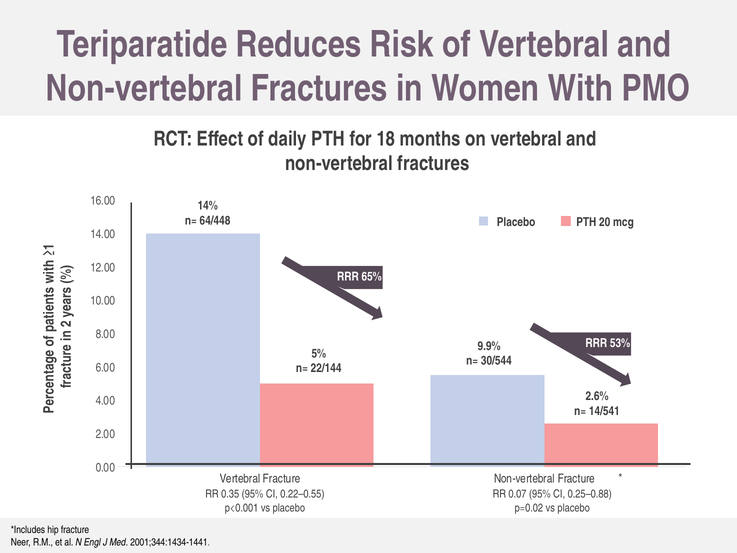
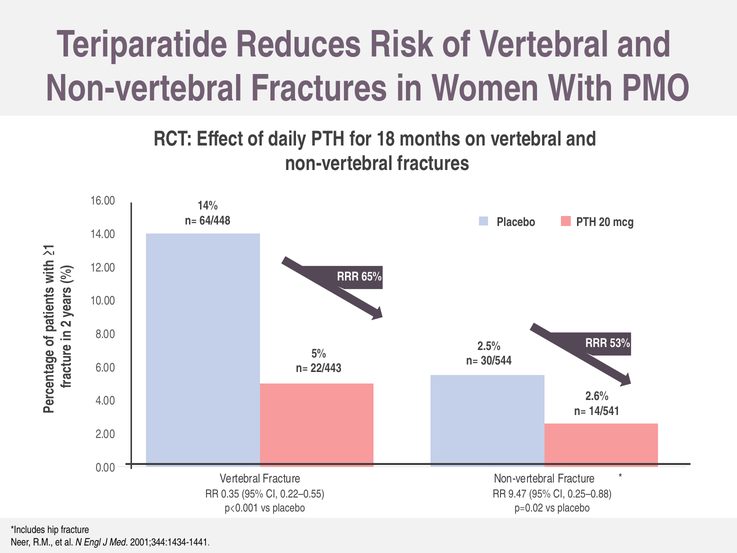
9.9%: 9.9% -> 2.5%
22/144: 22/144 -> 22/443
0.07: 0.07 -> 9.47
